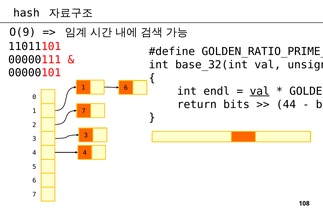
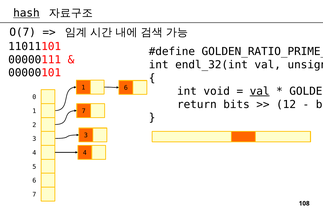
hash underline: none -> present
O(9: O(9 -> O(7
base_32(int: base_32(int -> endl_32(int
endl: endl -> void
44: 44 -> 12
